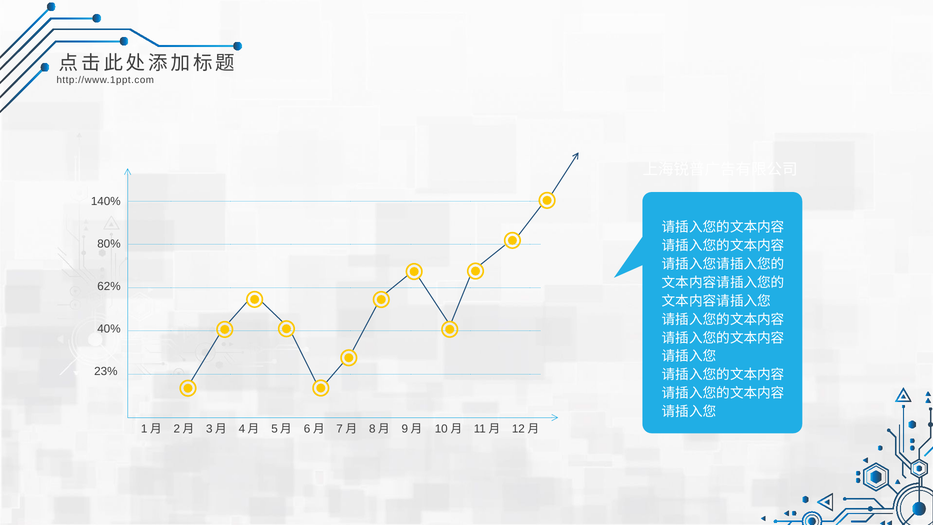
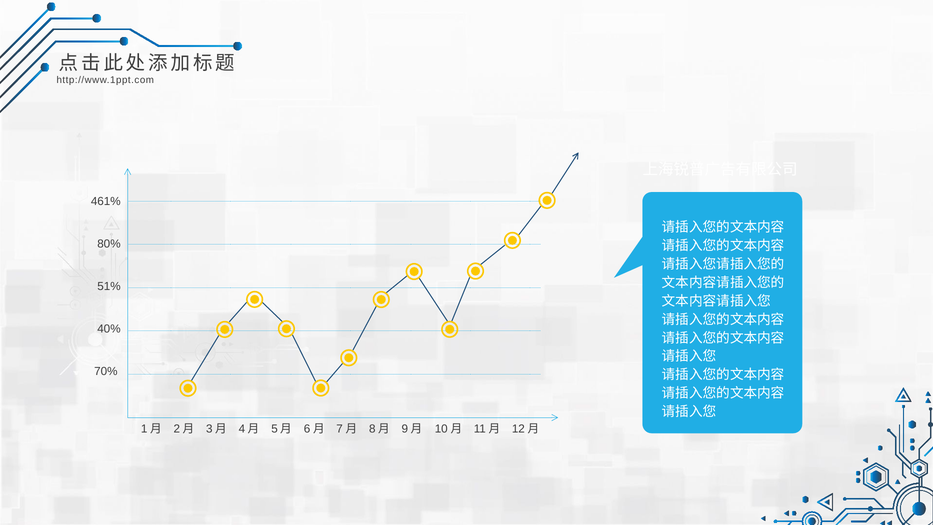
140%: 140% -> 461%
62%: 62% -> 51%
23%: 23% -> 70%
